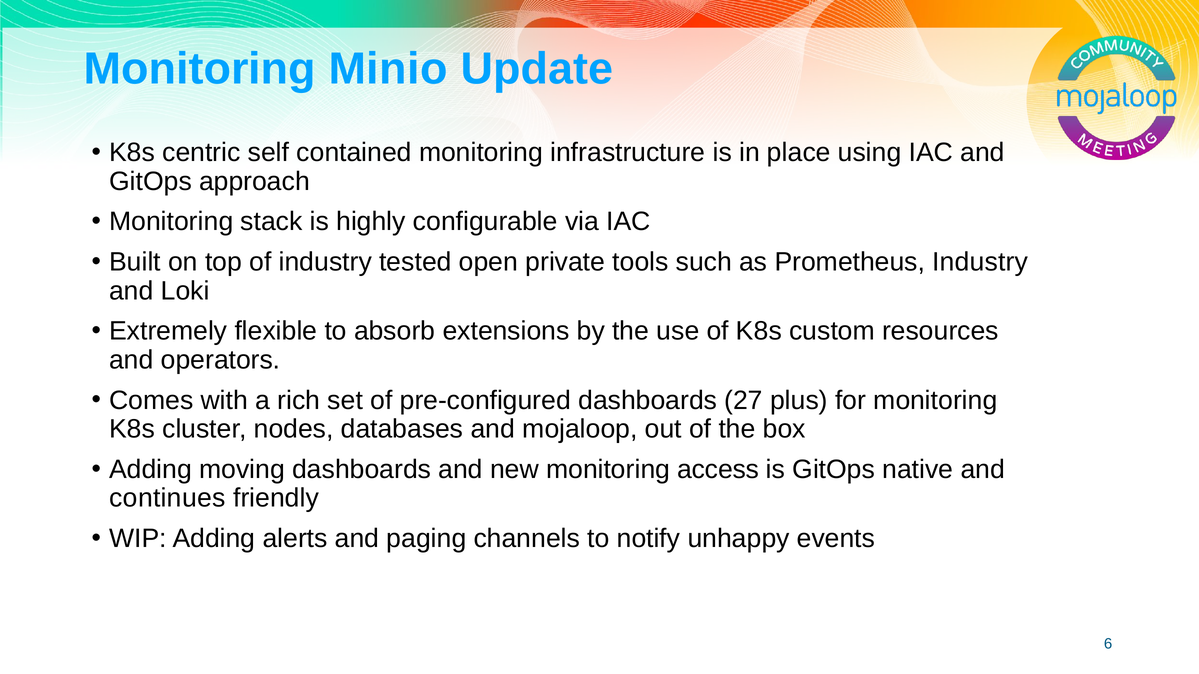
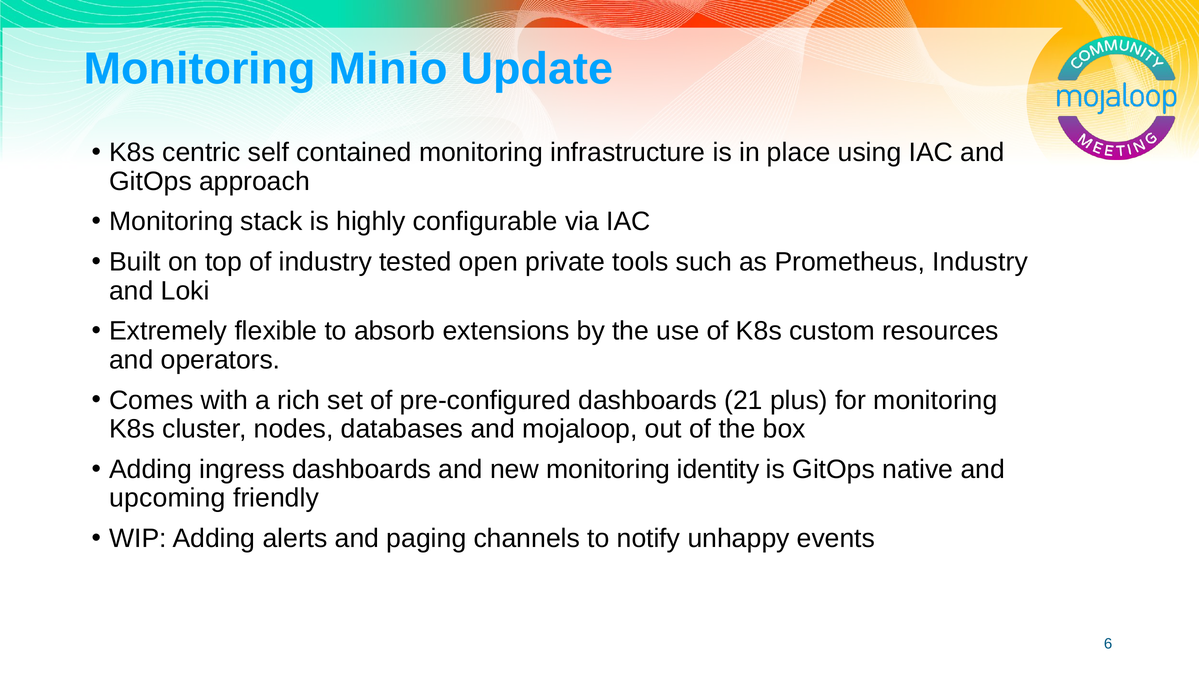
27: 27 -> 21
moving: moving -> ingress
access: access -> identity
continues: continues -> upcoming
